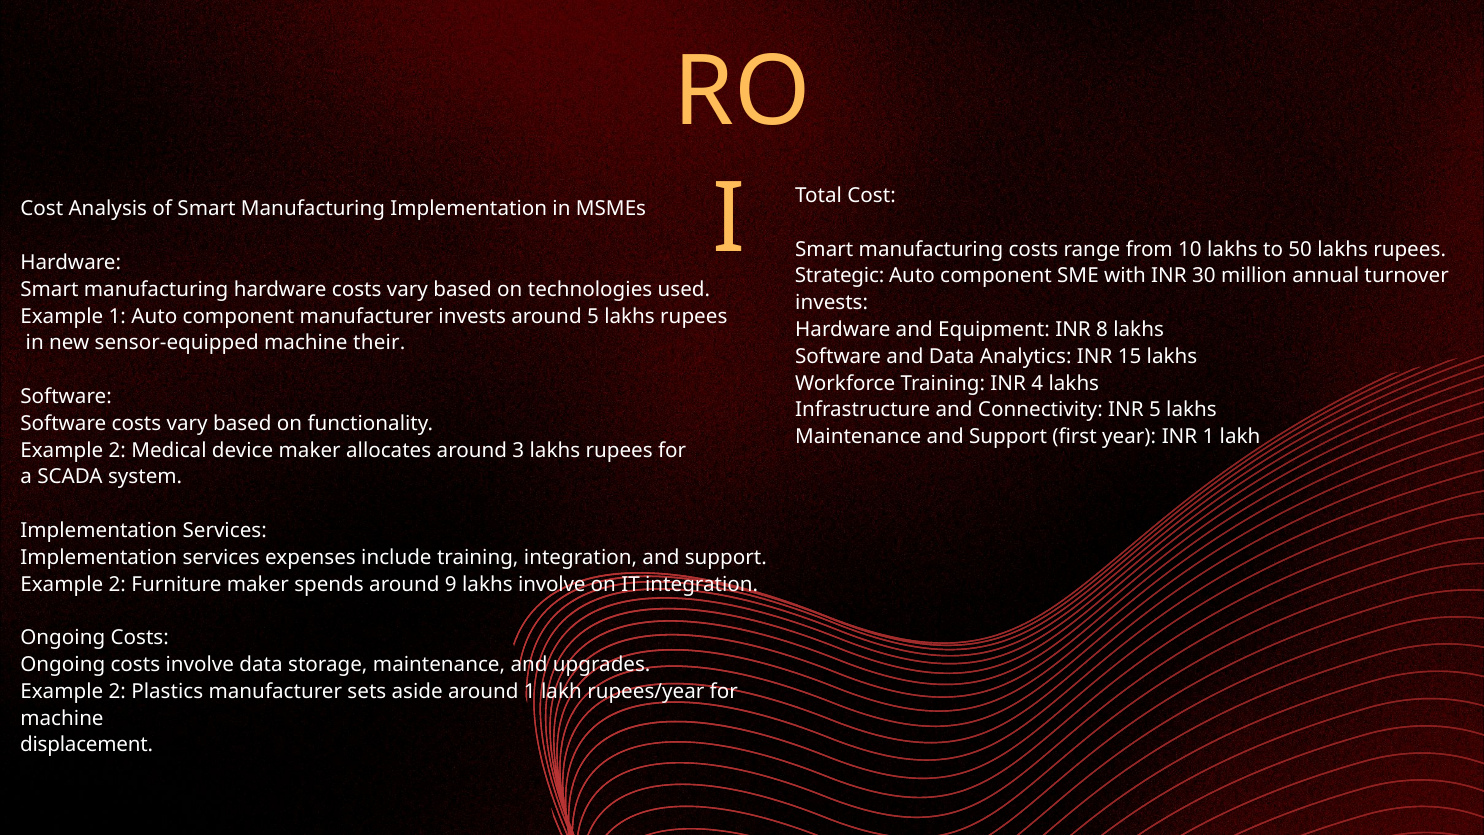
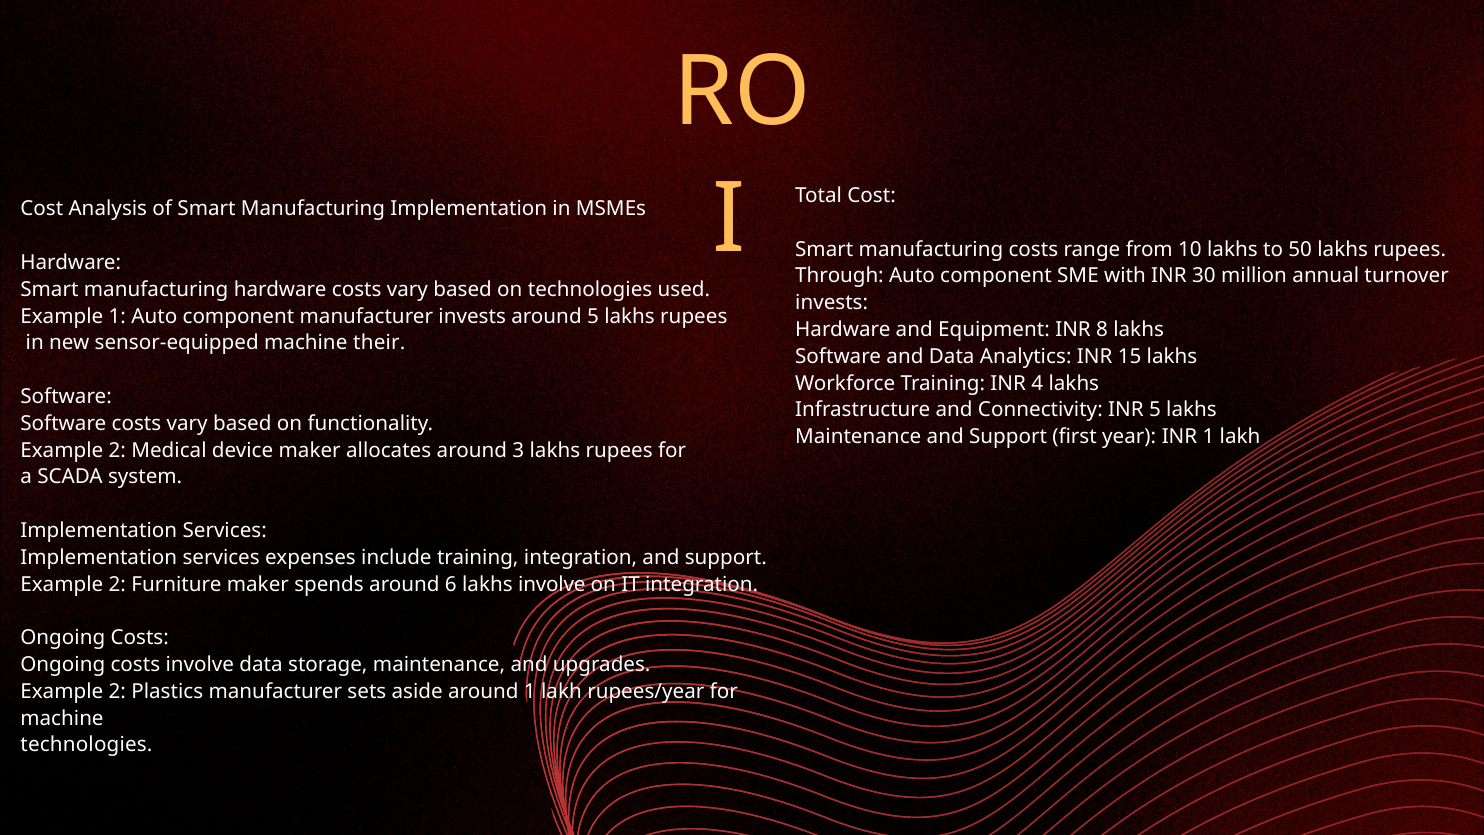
Strategic: Strategic -> Through
9: 9 -> 6
displacement at (87, 745): displacement -> technologies
